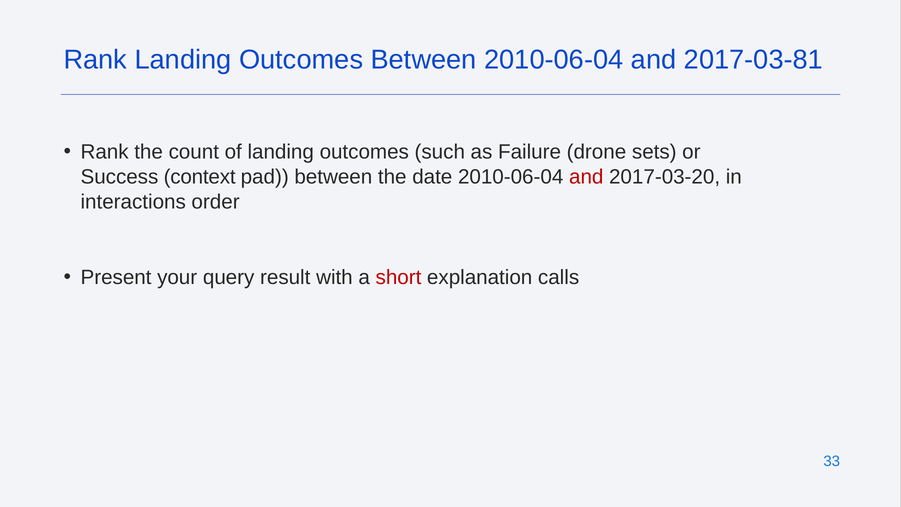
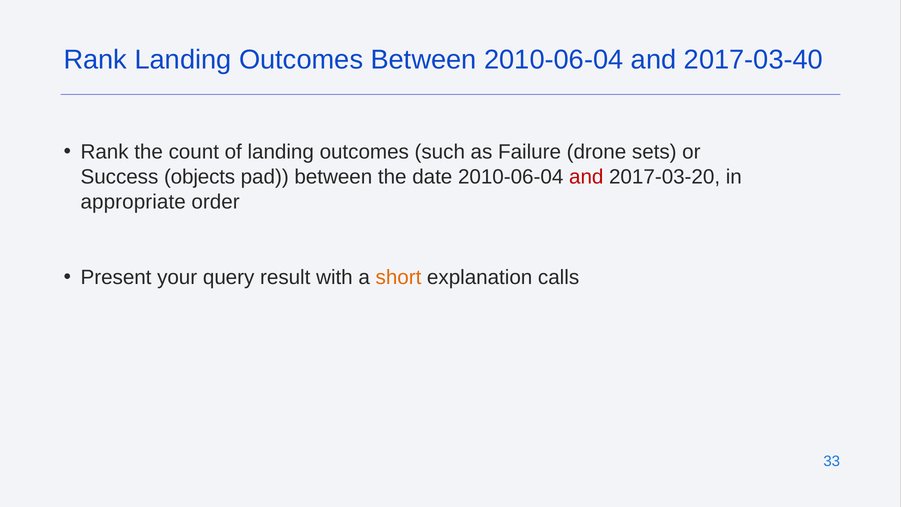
2017-03-81: 2017-03-81 -> 2017-03-40
context: context -> objects
interactions: interactions -> appropriate
short colour: red -> orange
